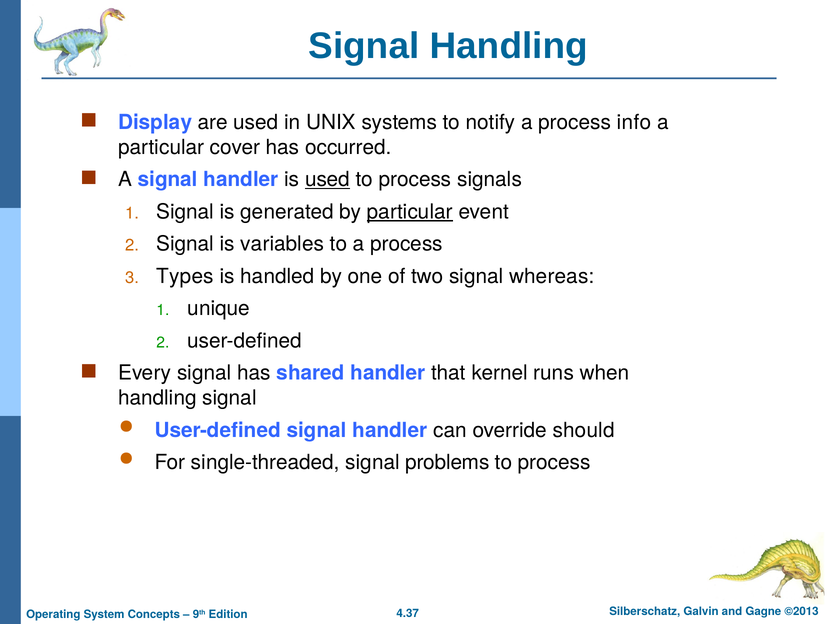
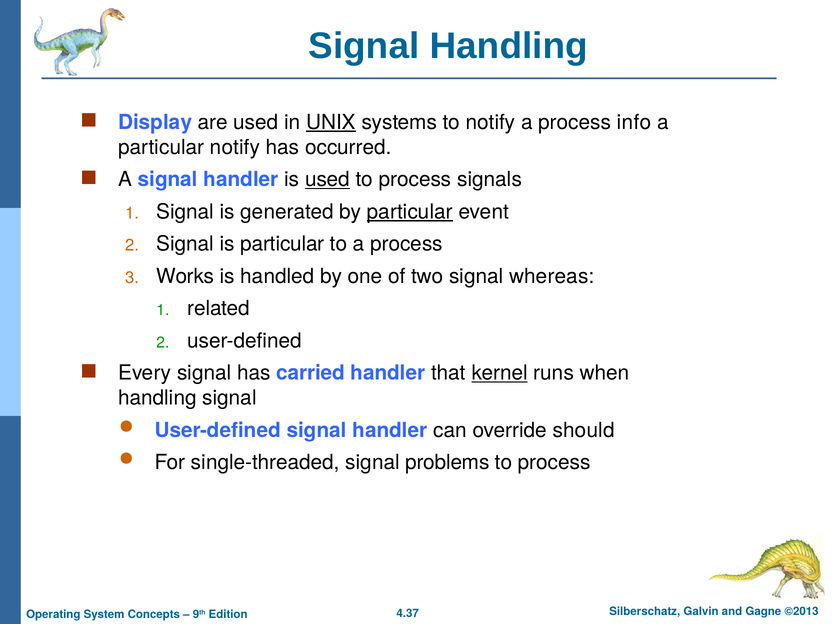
UNIX underline: none -> present
particular cover: cover -> notify
is variables: variables -> particular
Types: Types -> Works
unique: unique -> related
shared: shared -> carried
kernel underline: none -> present
